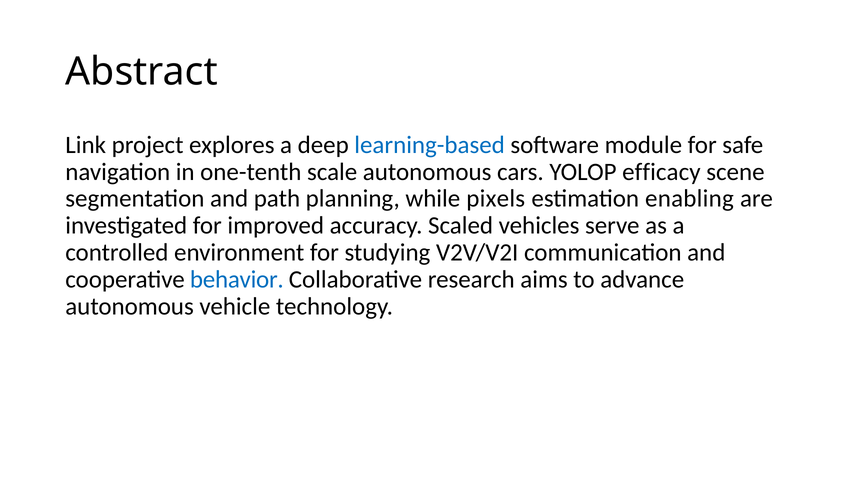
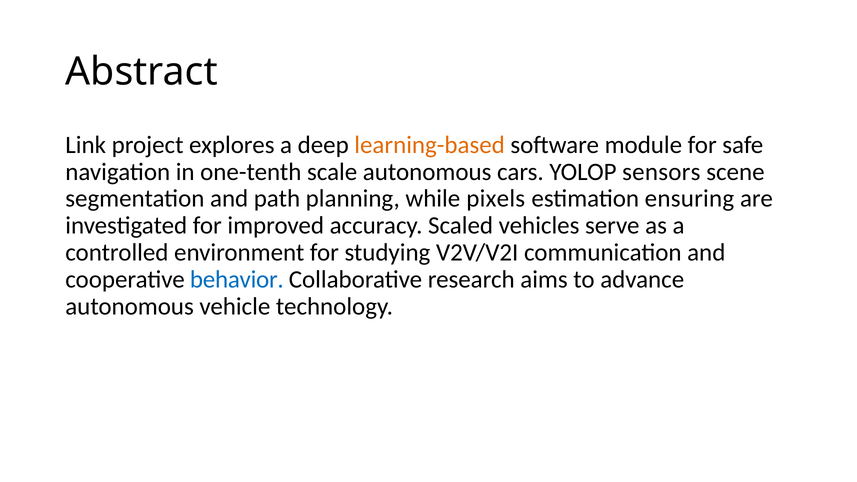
learning-based colour: blue -> orange
efficacy: efficacy -> sensors
enabling: enabling -> ensuring
